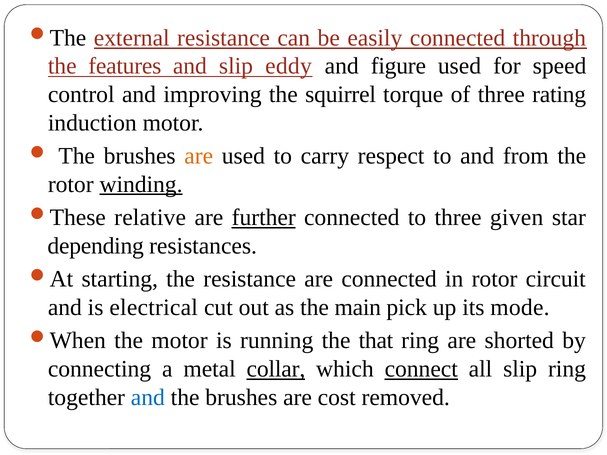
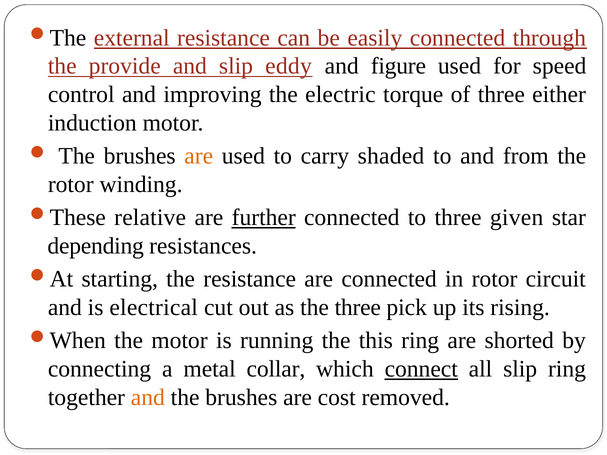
features: features -> provide
squirrel: squirrel -> electric
rating: rating -> either
respect: respect -> shaded
winding underline: present -> none
the main: main -> three
mode: mode -> rising
that: that -> this
collar underline: present -> none
and at (148, 397) colour: blue -> orange
